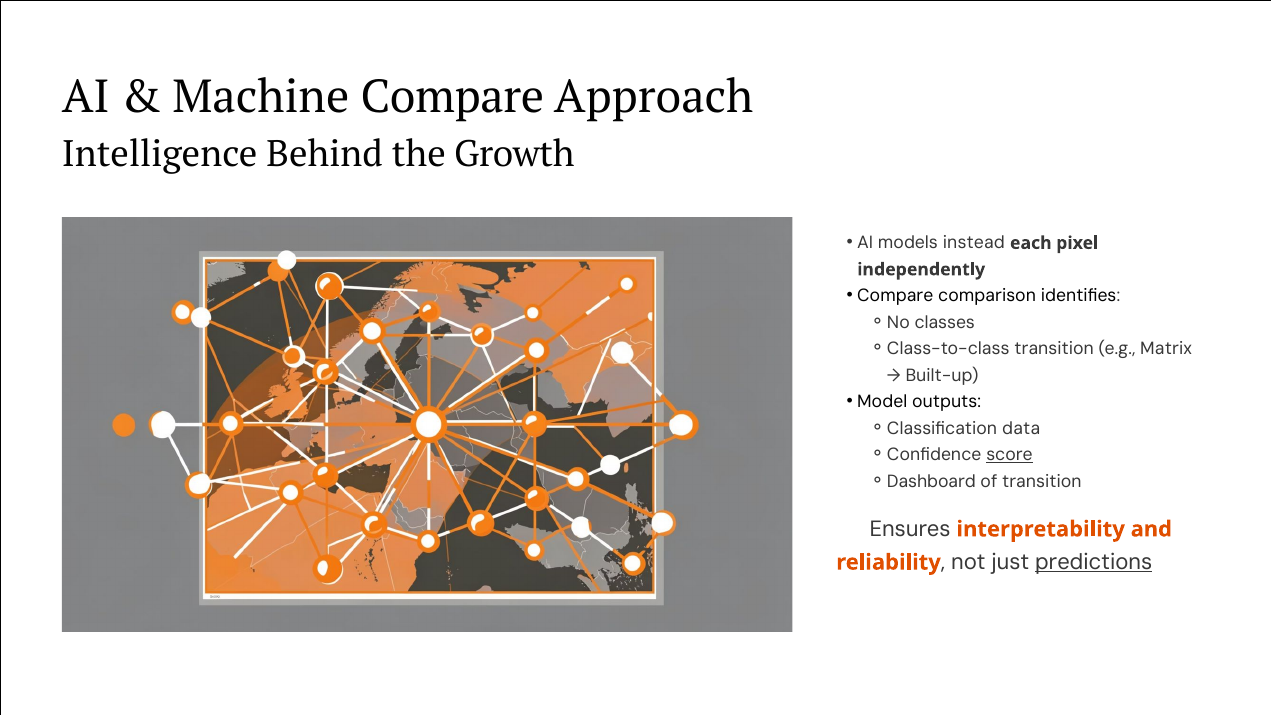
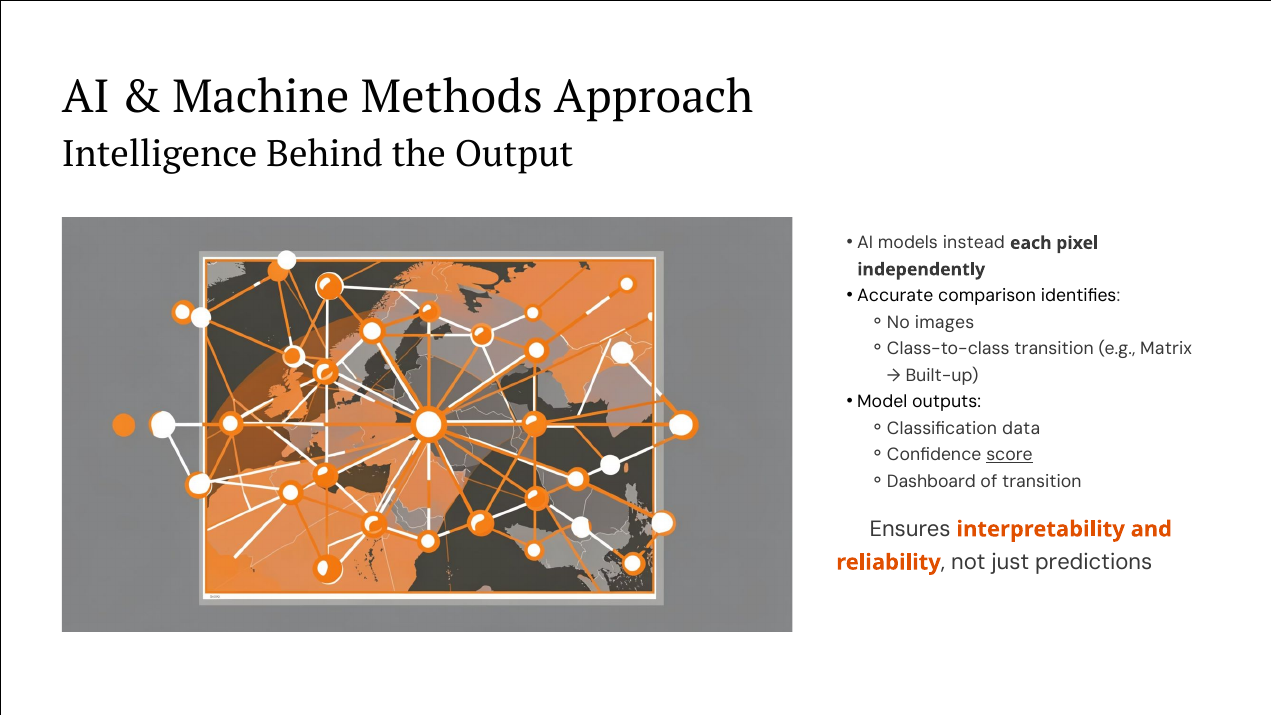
Machine Compare: Compare -> Methods
Growth: Growth -> Output
Compare at (895, 296): Compare -> Accurate
classes: classes -> images
predictions underline: present -> none
